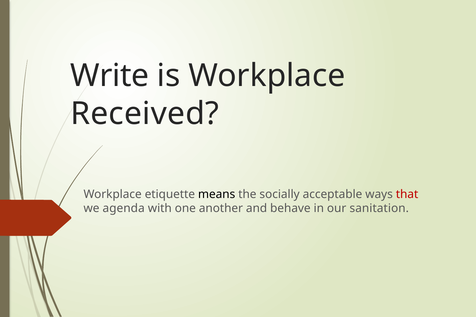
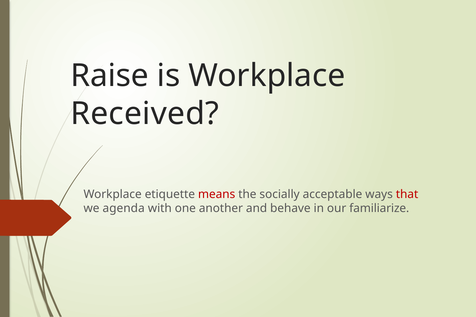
Write: Write -> Raise
means colour: black -> red
sanitation: sanitation -> familiarize
